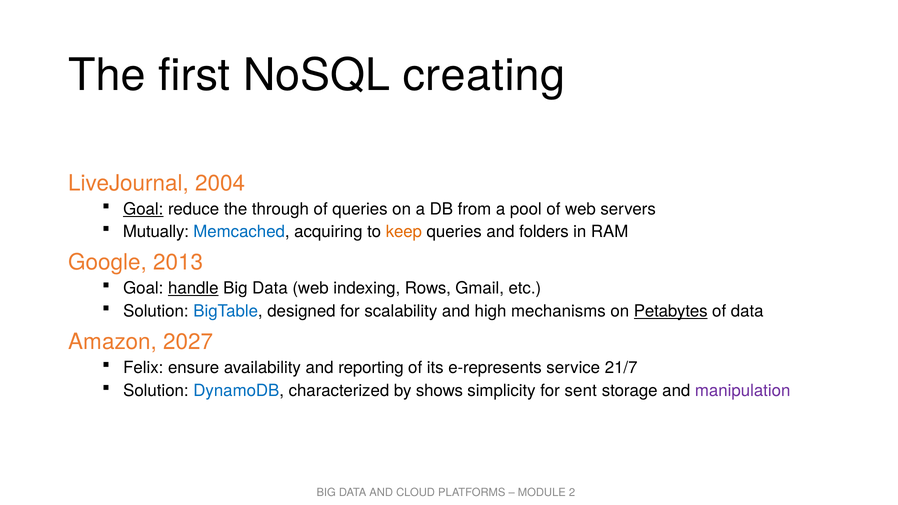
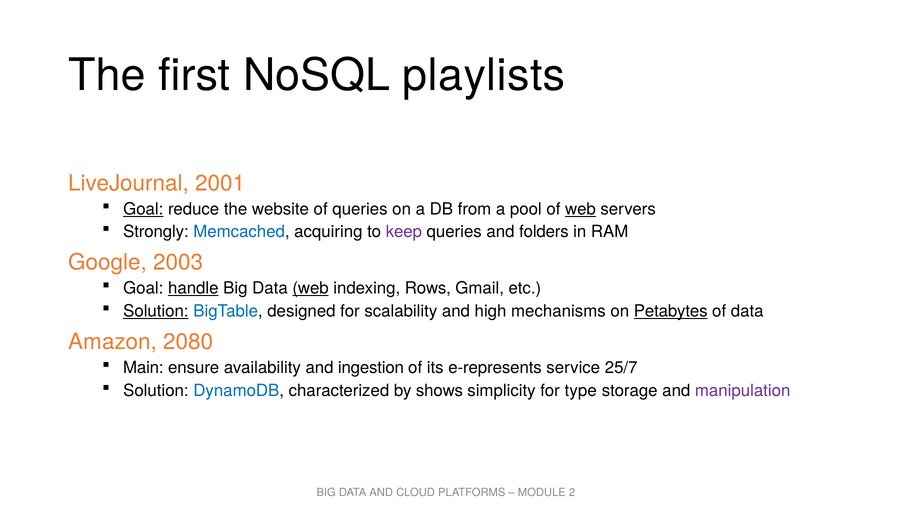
creating: creating -> playlists
2004: 2004 -> 2001
through: through -> website
web at (580, 209) underline: none -> present
Mutually: Mutually -> Strongly
keep colour: orange -> purple
2013: 2013 -> 2003
web at (311, 288) underline: none -> present
Solution at (156, 311) underline: none -> present
2027: 2027 -> 2080
Felix: Felix -> Main
reporting: reporting -> ingestion
21/7: 21/7 -> 25/7
sent: sent -> type
